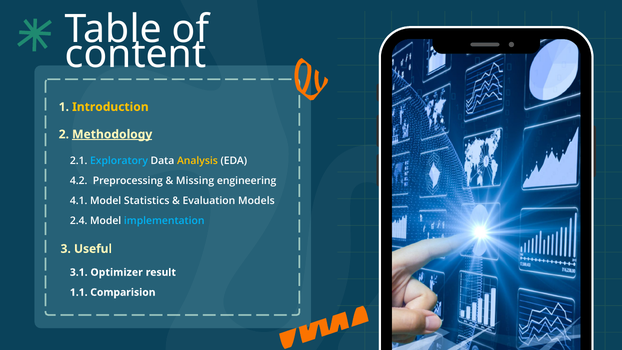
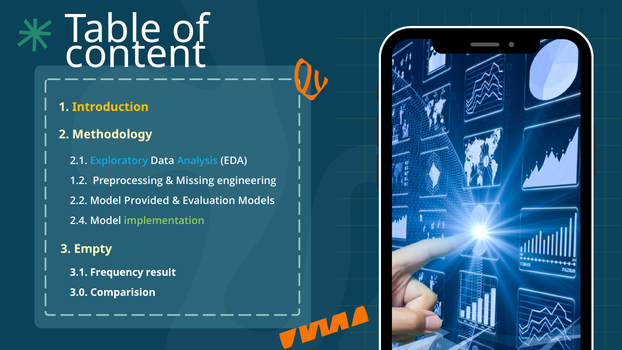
Methodology underline: present -> none
Analysis colour: yellow -> light blue
4.2: 4.2 -> 1.2
4.1: 4.1 -> 2.2
Statistics: Statistics -> Provided
implementation colour: light blue -> light green
Useful: Useful -> Empty
Optimizer: Optimizer -> Frequency
1.1: 1.1 -> 3.0
